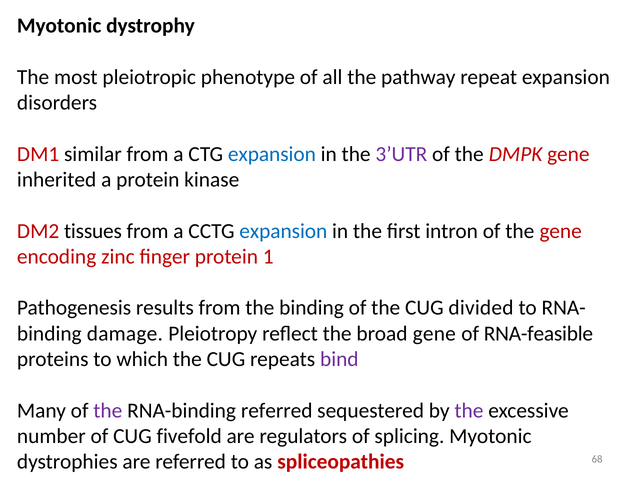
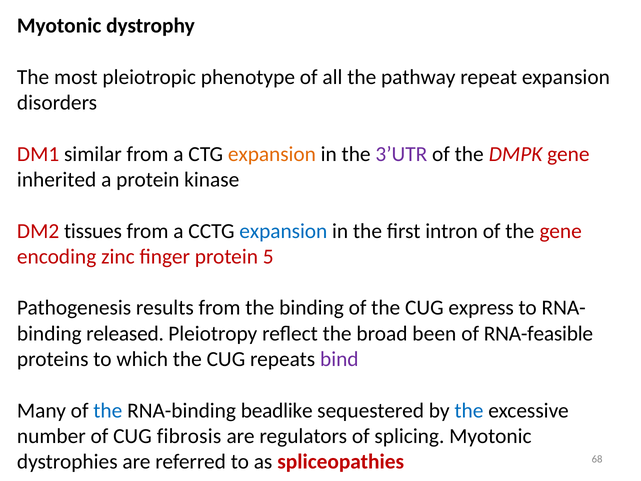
expansion at (272, 154) colour: blue -> orange
1: 1 -> 5
divided: divided -> express
damage: damage -> released
broad gene: gene -> been
the at (108, 410) colour: purple -> blue
RNA-binding referred: referred -> beadlike
the at (469, 410) colour: purple -> blue
fivefold: fivefold -> fibrosis
